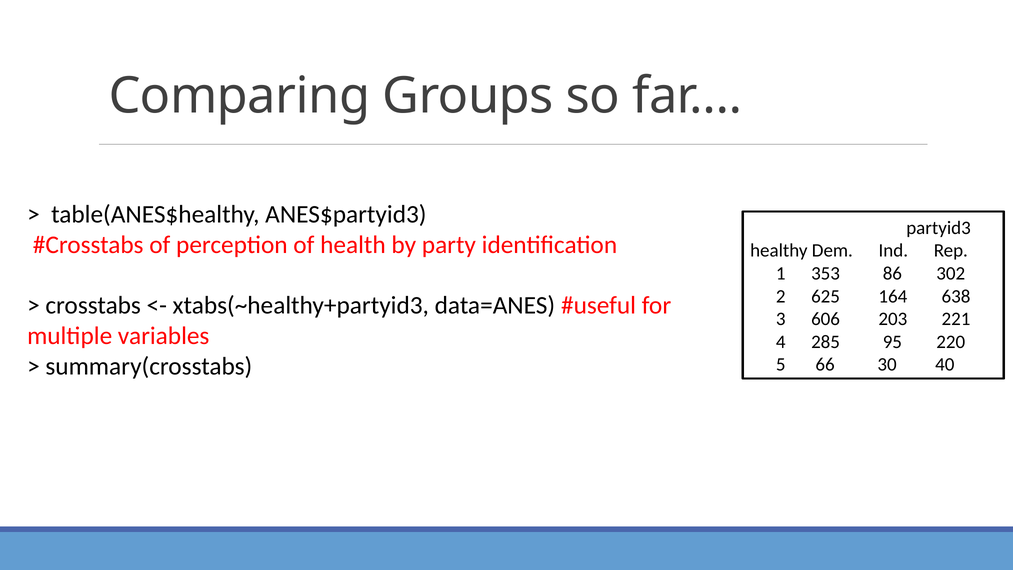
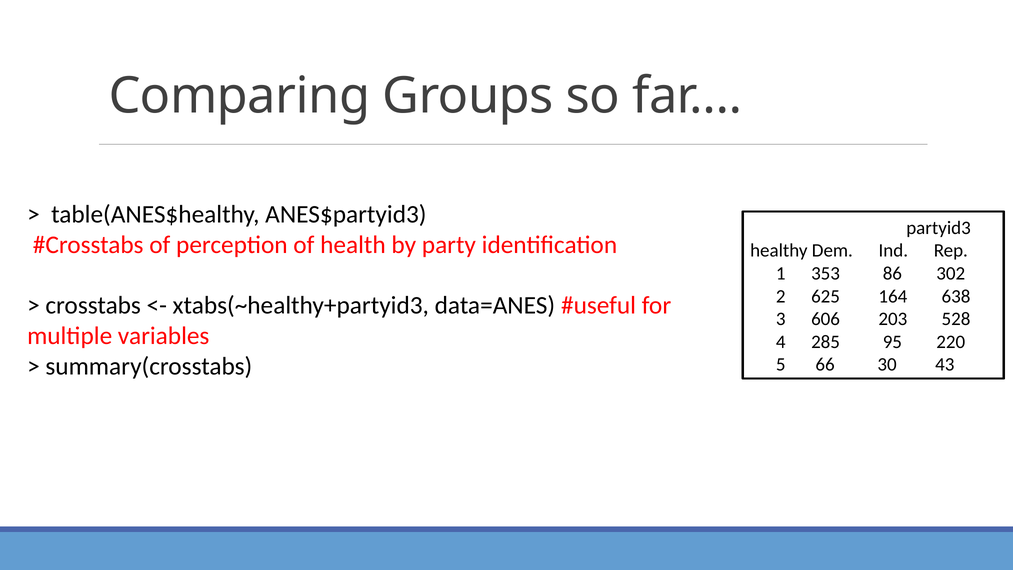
221: 221 -> 528
40: 40 -> 43
